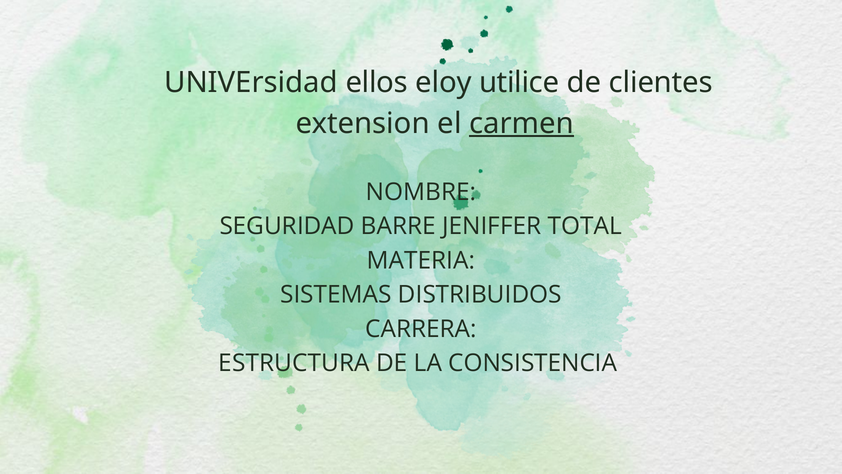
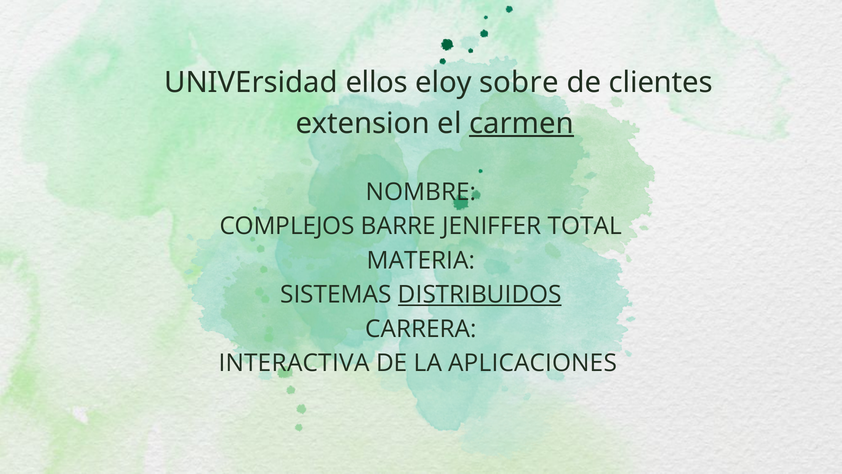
utilice: utilice -> sobre
SEGURIDAD: SEGURIDAD -> COMPLEJOS
DISTRIBUIDOS underline: none -> present
ESTRUCTURA: ESTRUCTURA -> INTERACTIVA
CONSISTENCIA: CONSISTENCIA -> APLICACIONES
